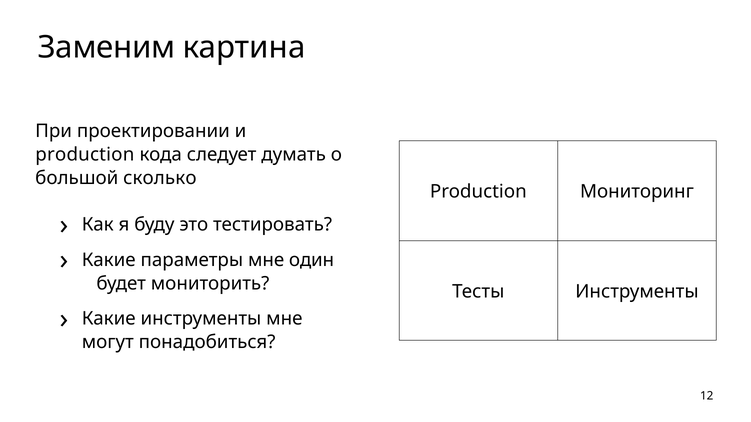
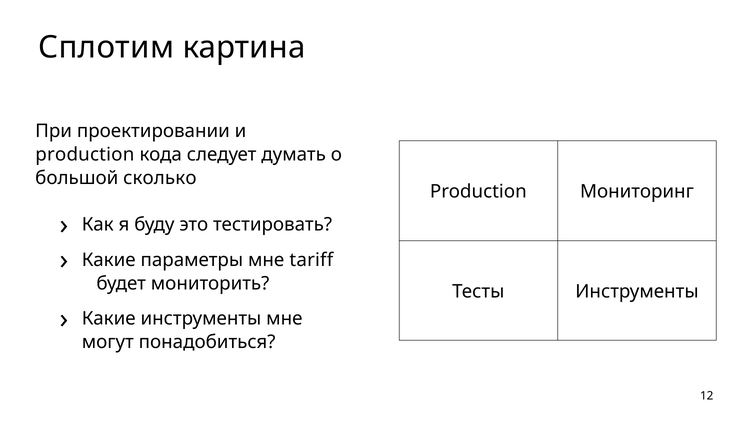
Заменим: Заменим -> Сплотим
один: один -> tariff
